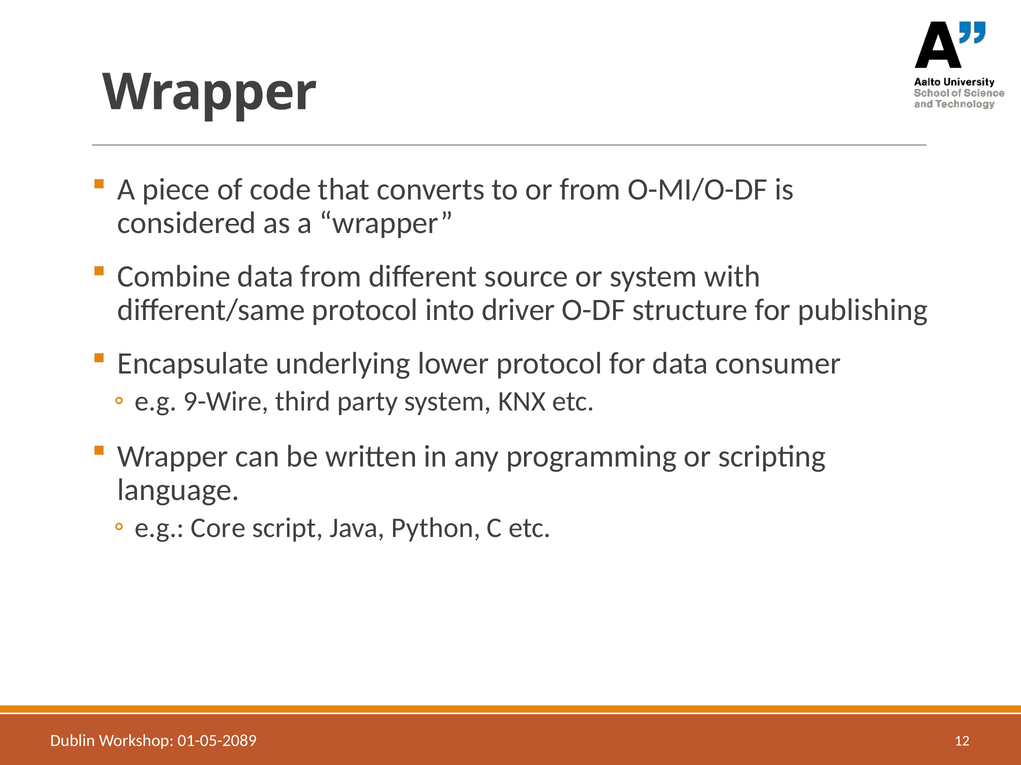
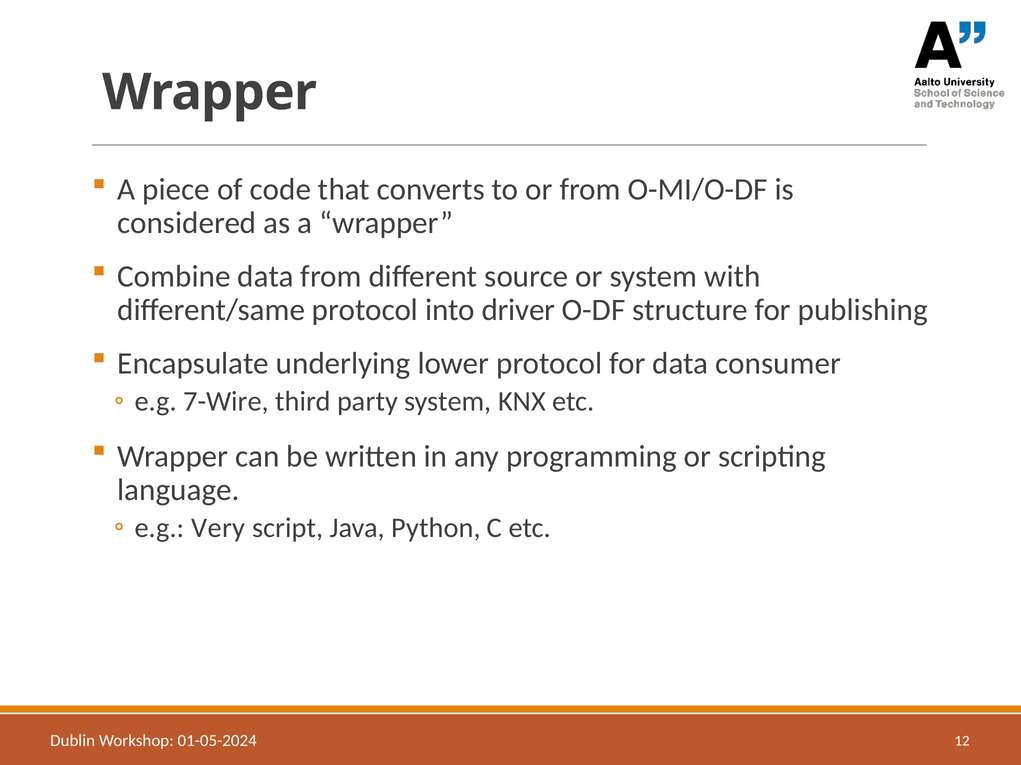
9-Wire: 9-Wire -> 7-Wire
Core: Core -> Very
01-05-2089: 01-05-2089 -> 01-05-2024
